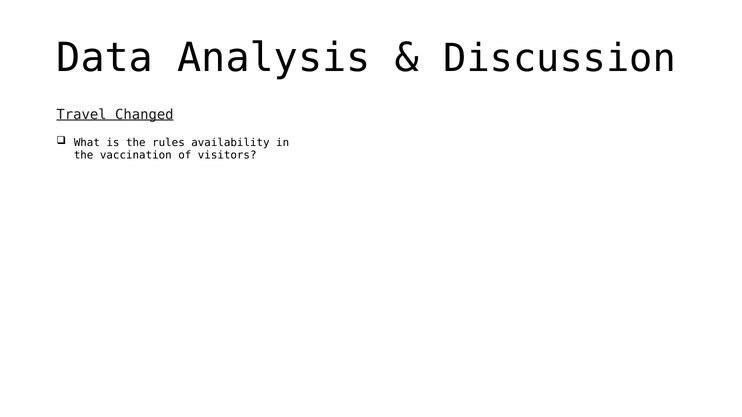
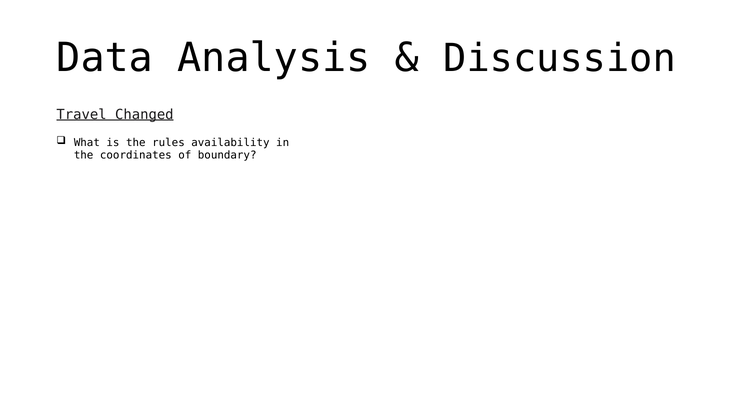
vaccination: vaccination -> coordinates
visitors: visitors -> boundary
